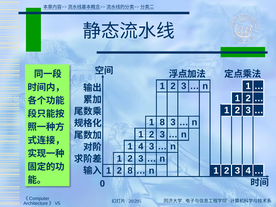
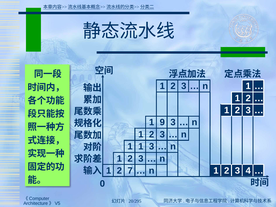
1 8: 8 -> 9
1 4: 4 -> 1
2 8: 8 -> 7
